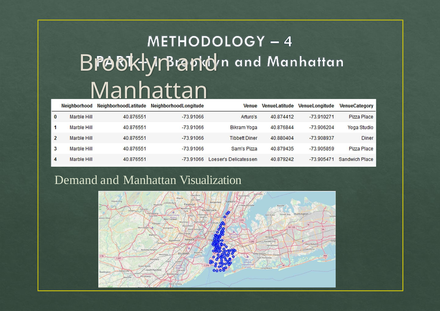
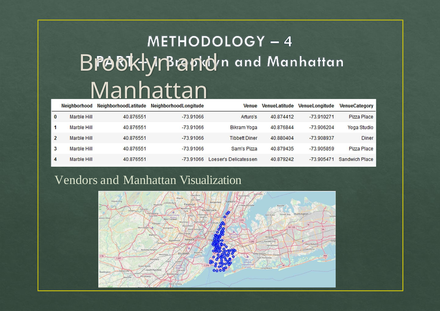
Demand: Demand -> Vendors
